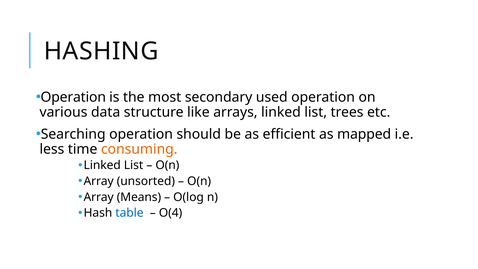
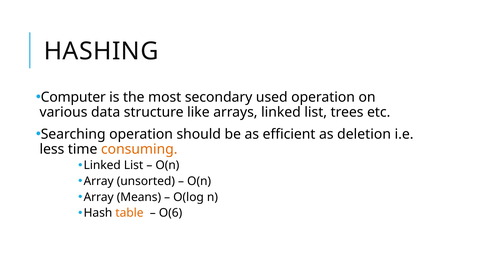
Operation at (73, 97): Operation -> Computer
mapped: mapped -> deletion
table colour: blue -> orange
O(4: O(4 -> O(6
